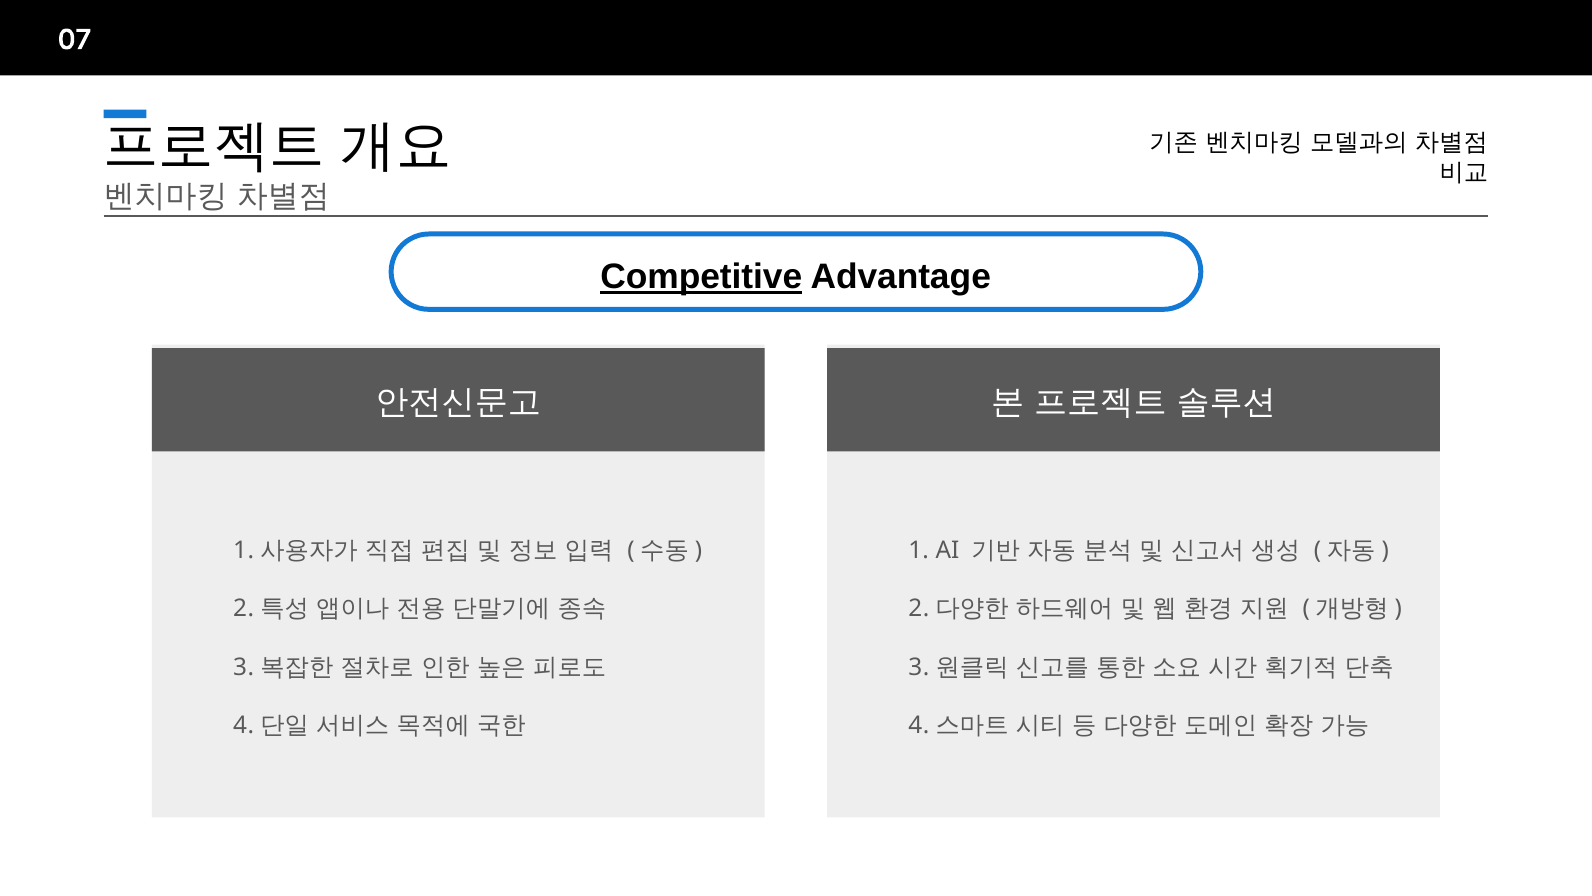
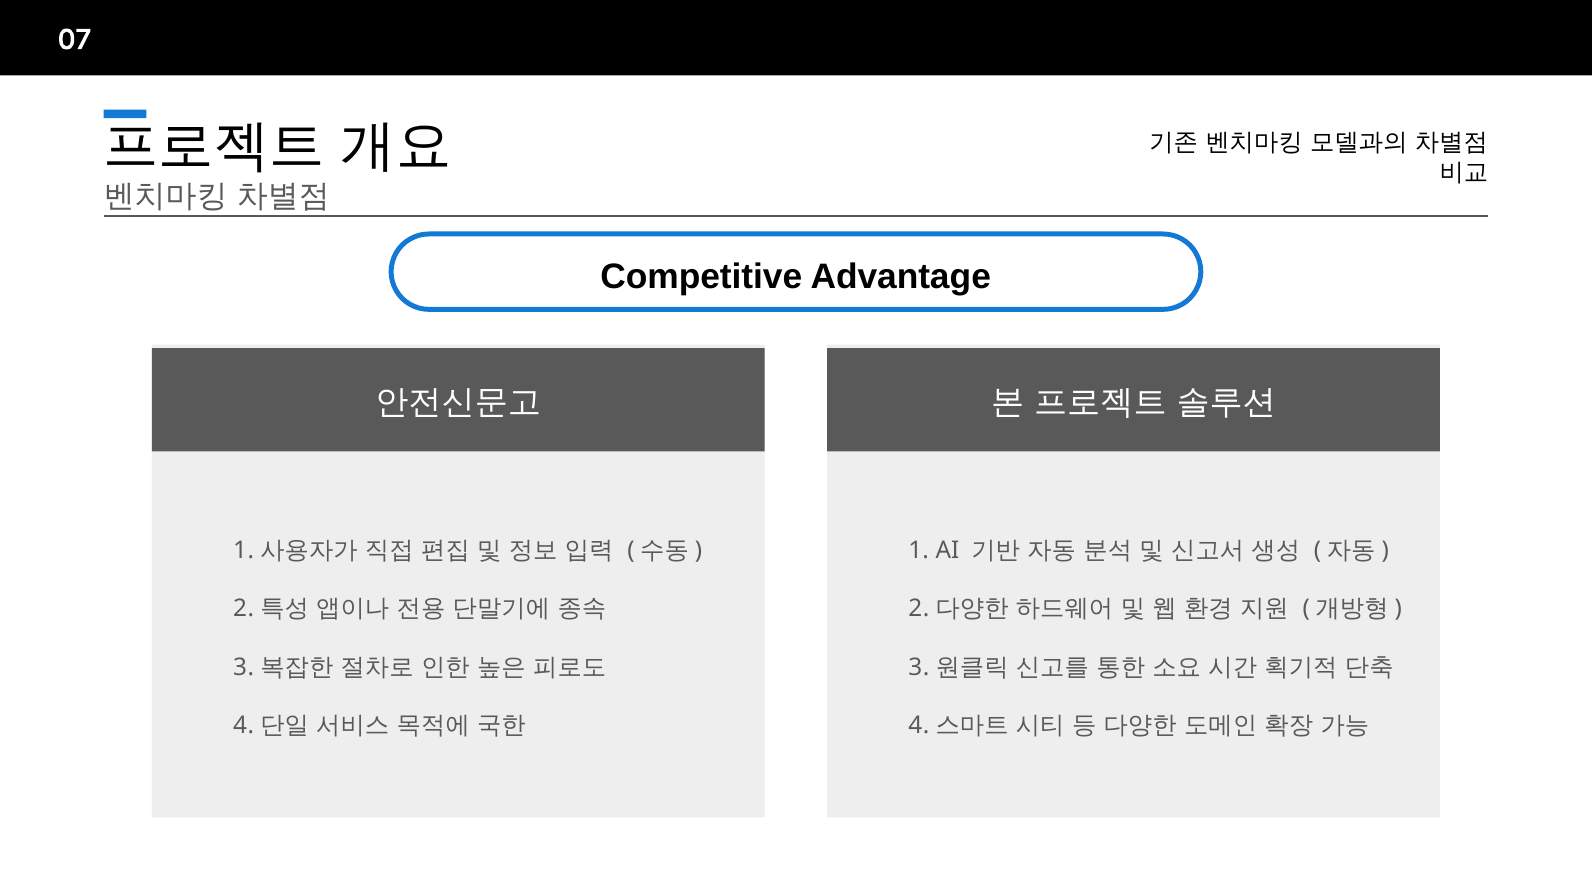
Competitive underline: present -> none
